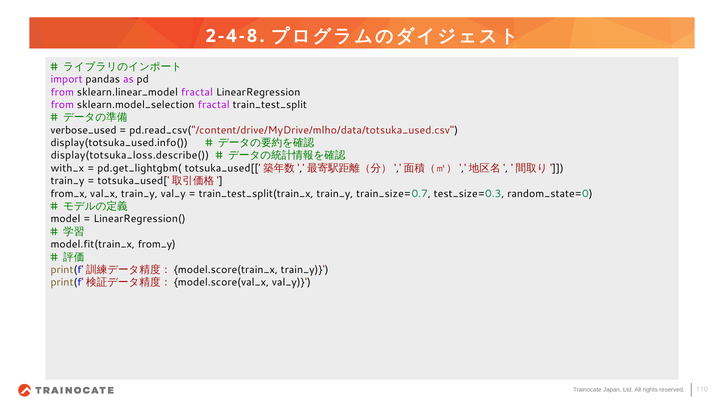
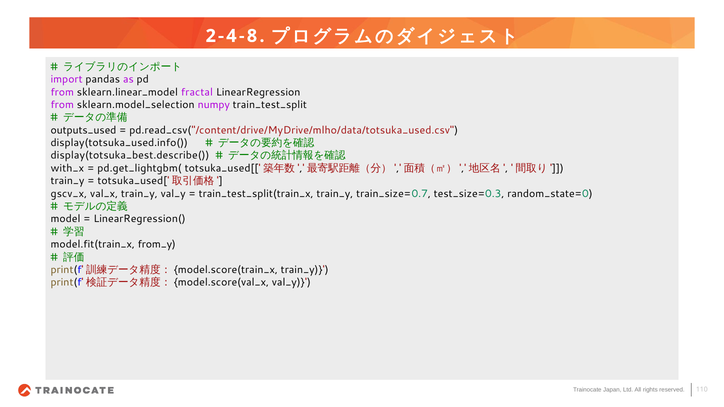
sklearn.model_selection fractal: fractal -> numpy
verbose_used: verbose_used -> outputs_used
display(totsuka_loss.describe(: display(totsuka_loss.describe( -> display(totsuka_best.describe(
from_x: from_x -> gscv_x
